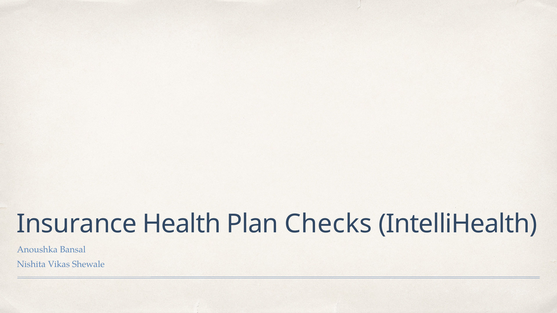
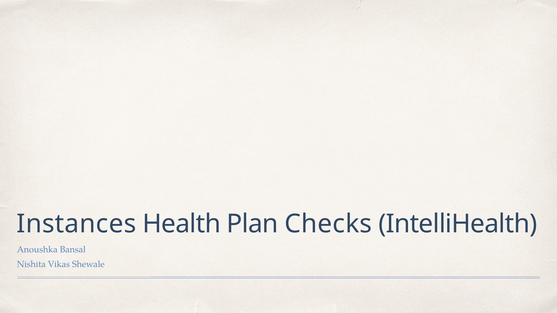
Insurance: Insurance -> Instances
